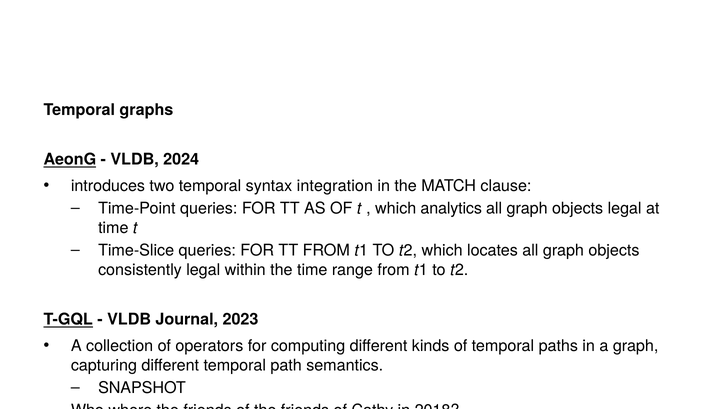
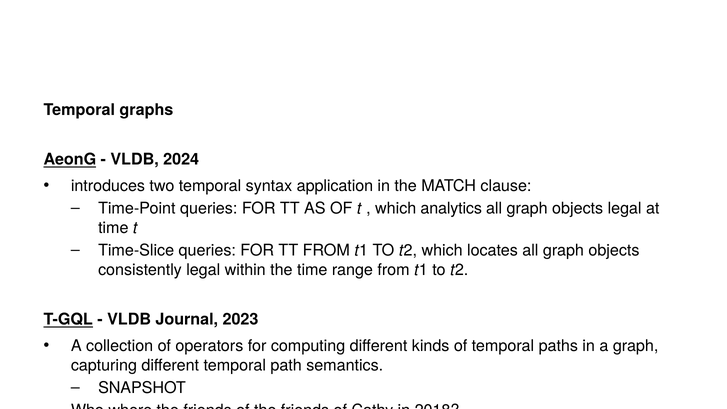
integration: integration -> application
